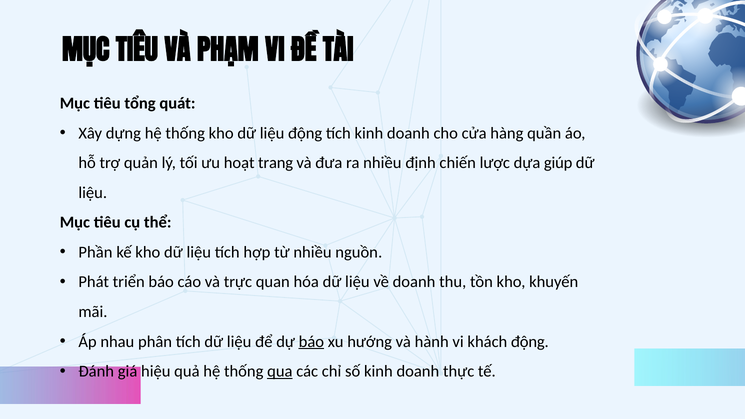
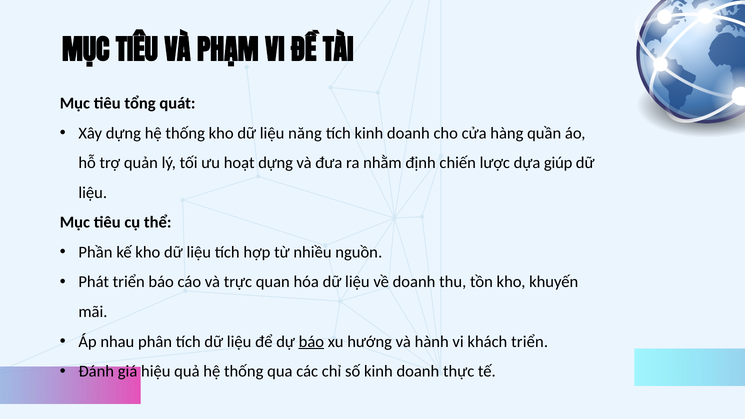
liệu động: động -> năng
hoạt trang: trang -> dựng
ra nhiều: nhiều -> nhằm
khách động: động -> triển
qua underline: present -> none
